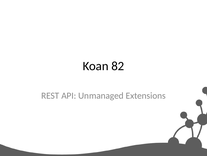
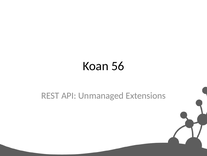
82: 82 -> 56
